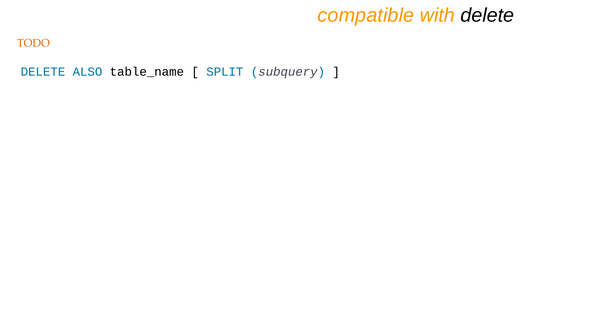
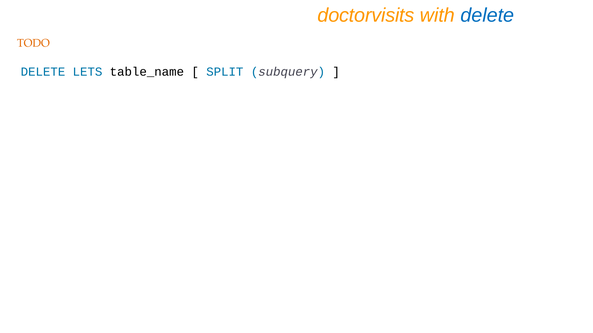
compatible: compatible -> doctorvisits
delete at (487, 15) colour: black -> blue
ALSO: ALSO -> LETS
